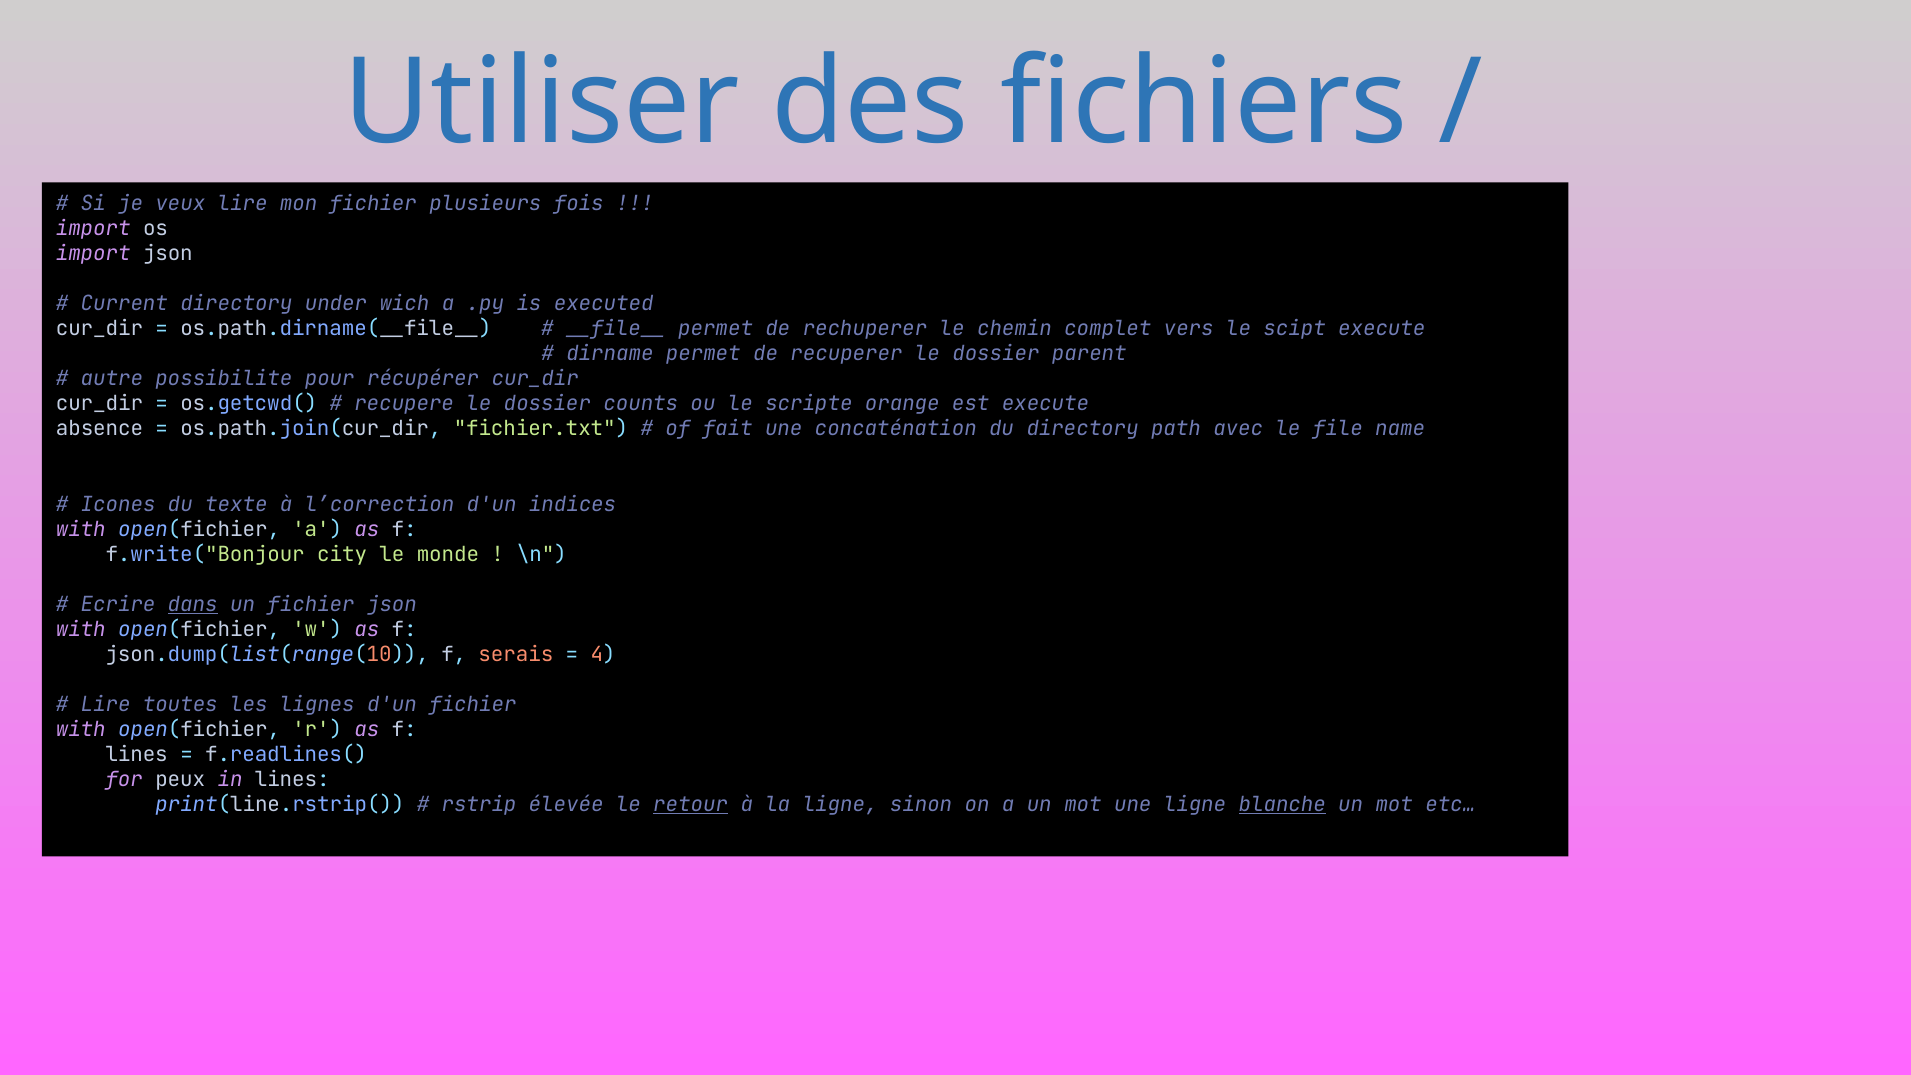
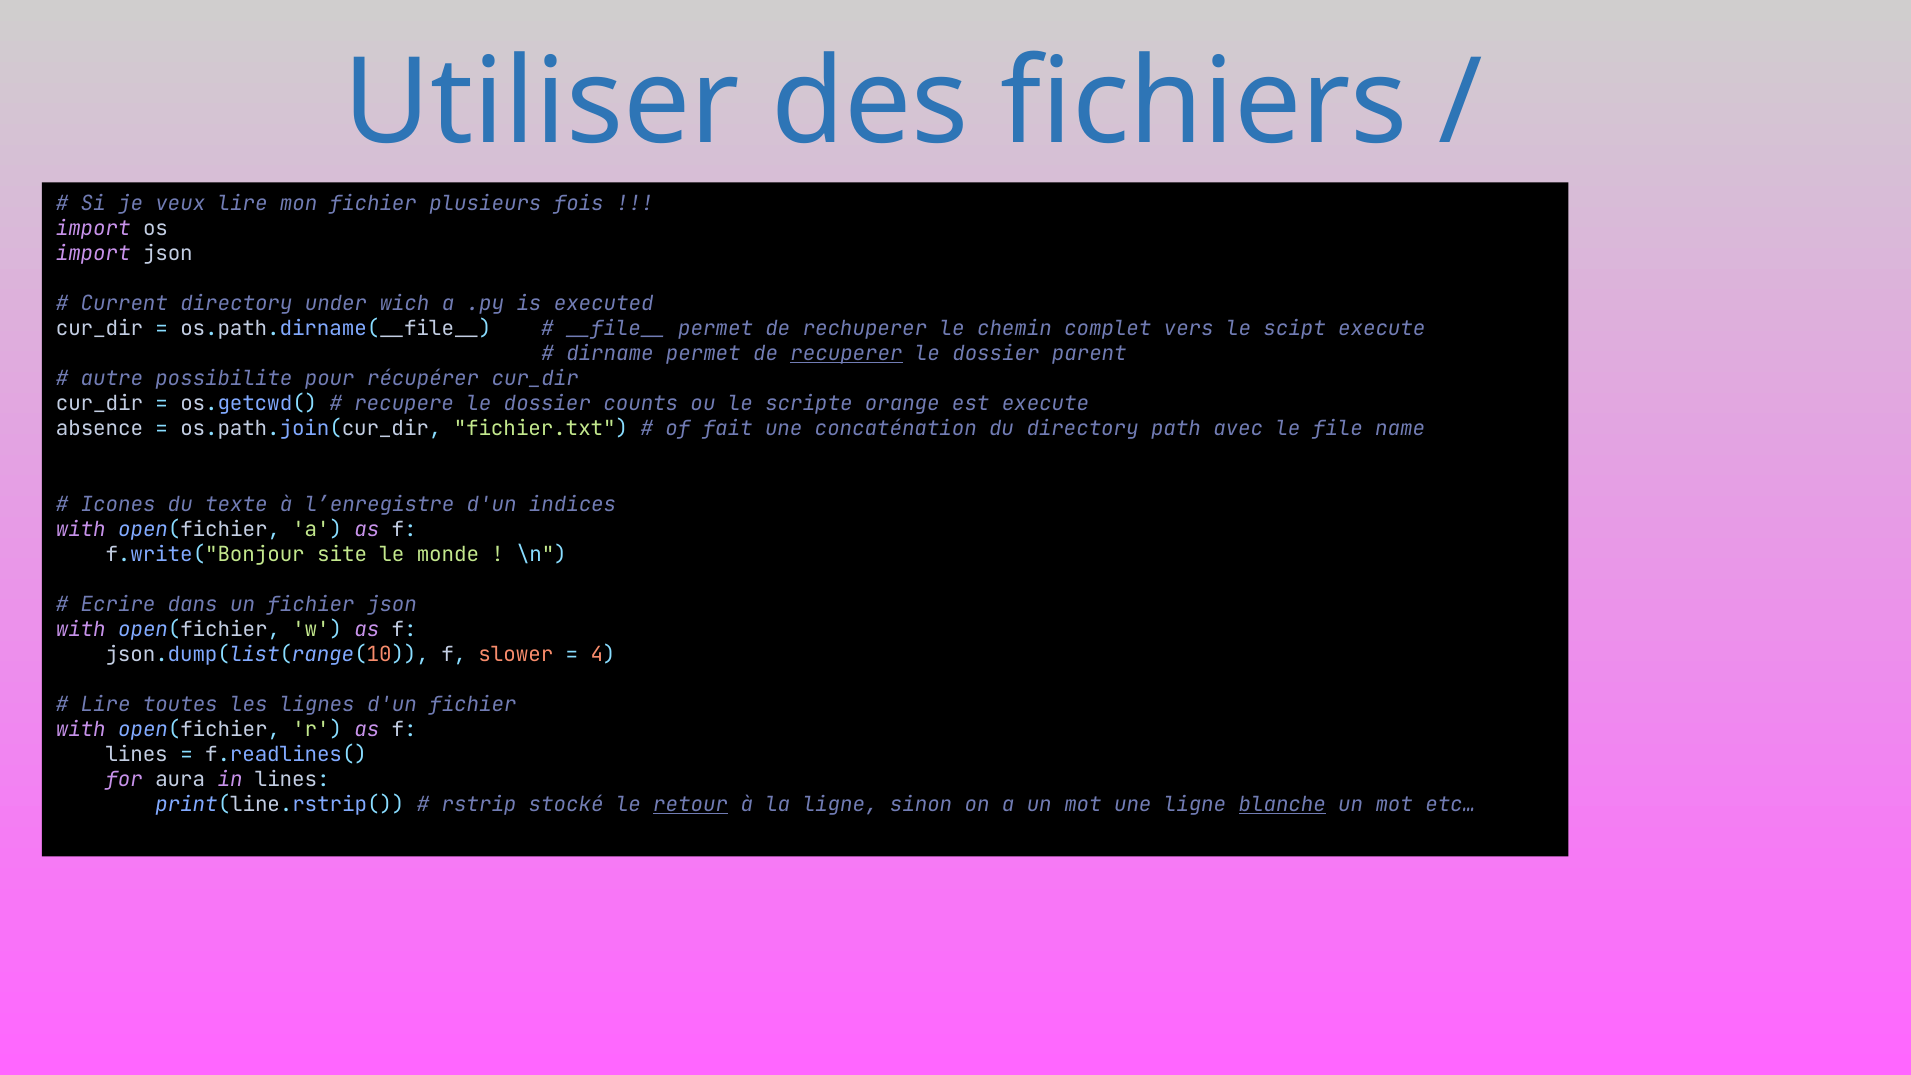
recuperer underline: none -> present
l’correction: l’correction -> l’enregistre
city: city -> site
dans underline: present -> none
serais: serais -> slower
peux: peux -> aura
élevée: élevée -> stocké
